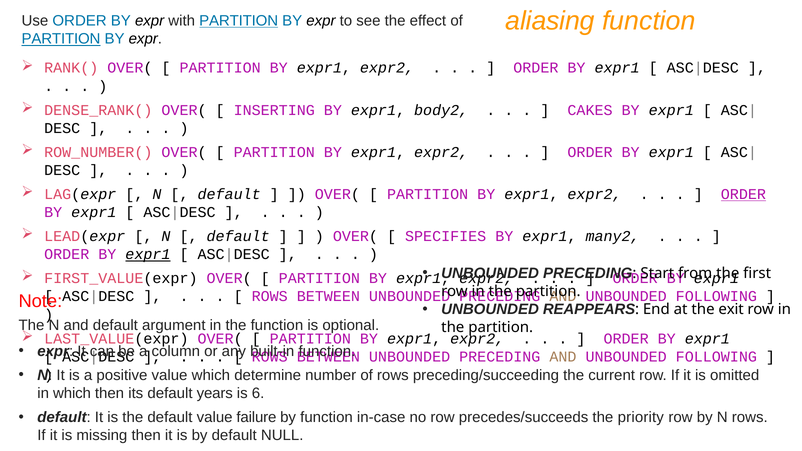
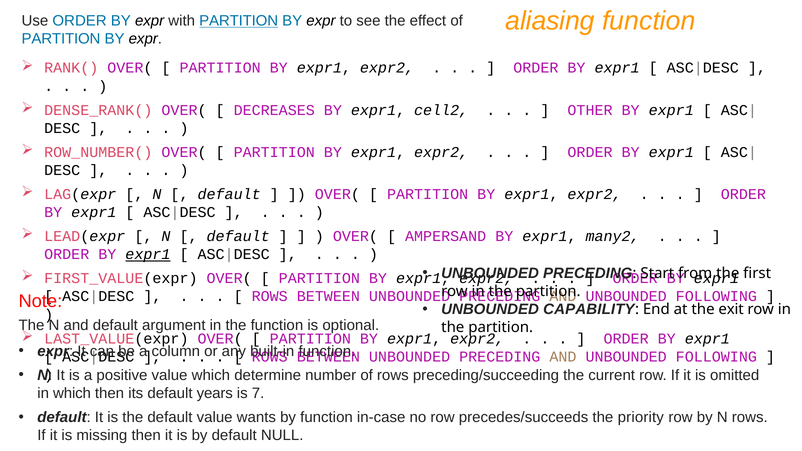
PARTITION at (61, 39) underline: present -> none
INSERTING: INSERTING -> DECREASES
body2: body2 -> cell2
CAKES: CAKES -> OTHER
ORDER at (743, 194) underline: present -> none
SPECIFIES: SPECIFIES -> AMPERSAND
REAPPEARS: REAPPEARS -> CAPABILITY
6: 6 -> 7
failure: failure -> wants
